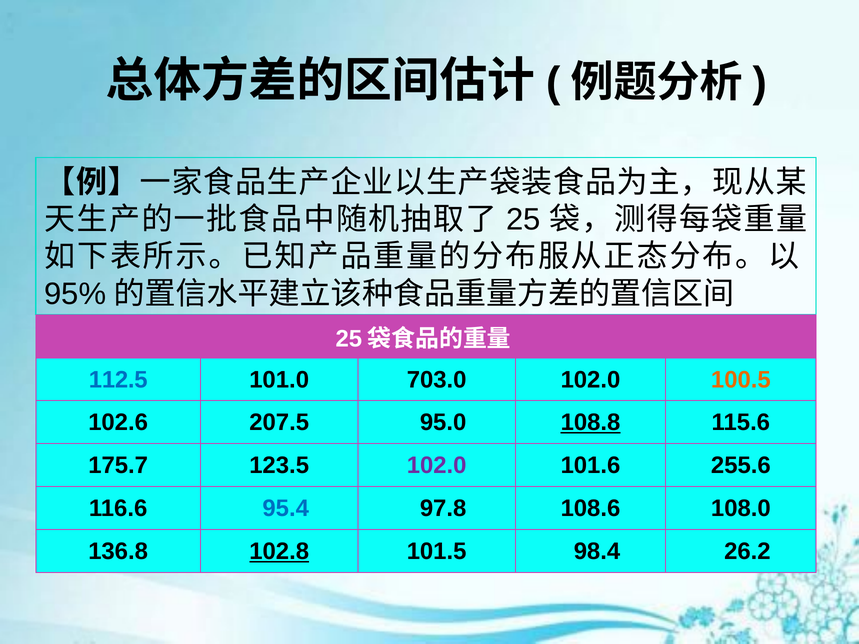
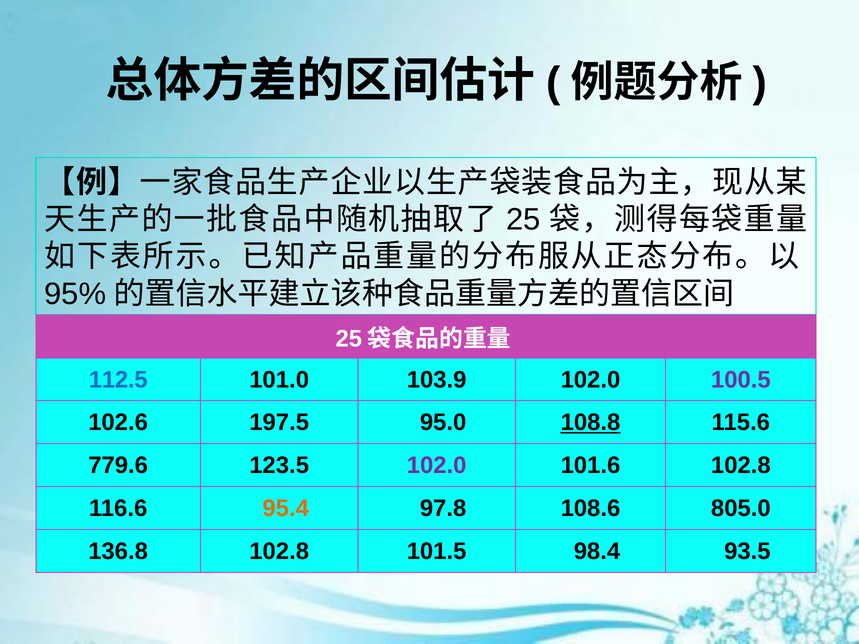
703.0: 703.0 -> 103.9
100.5 colour: orange -> purple
207.5: 207.5 -> 197.5
175.7: 175.7 -> 779.6
101.6 255.6: 255.6 -> 102.8
95.4 colour: blue -> orange
108.0: 108.0 -> 805.0
102.8 at (279, 552) underline: present -> none
26.2: 26.2 -> 93.5
